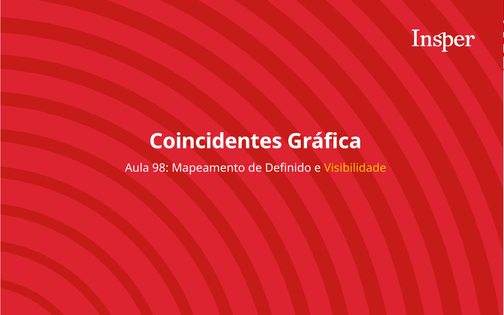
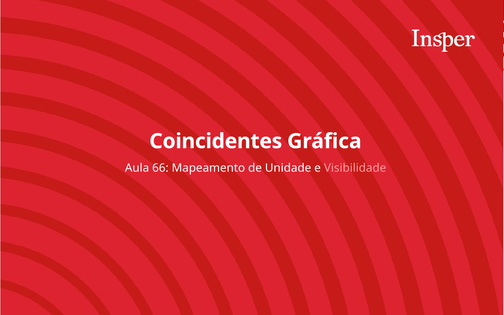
98: 98 -> 66
Definido: Definido -> Unidade
Visibilidade colour: yellow -> pink
